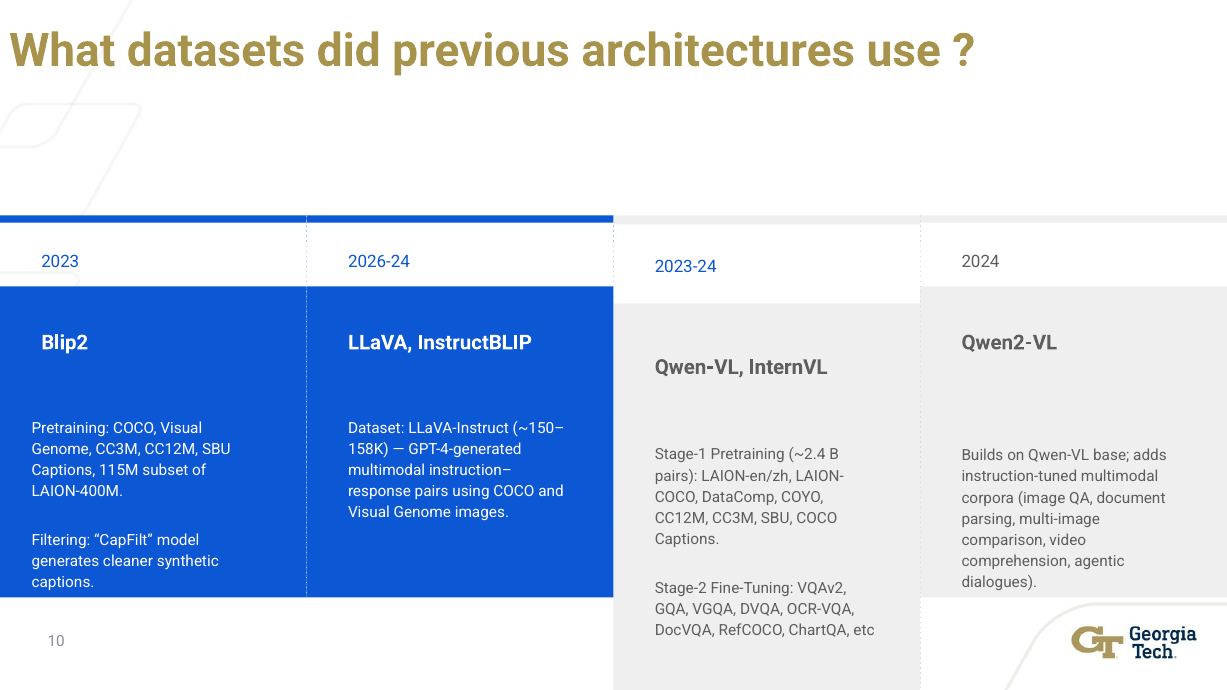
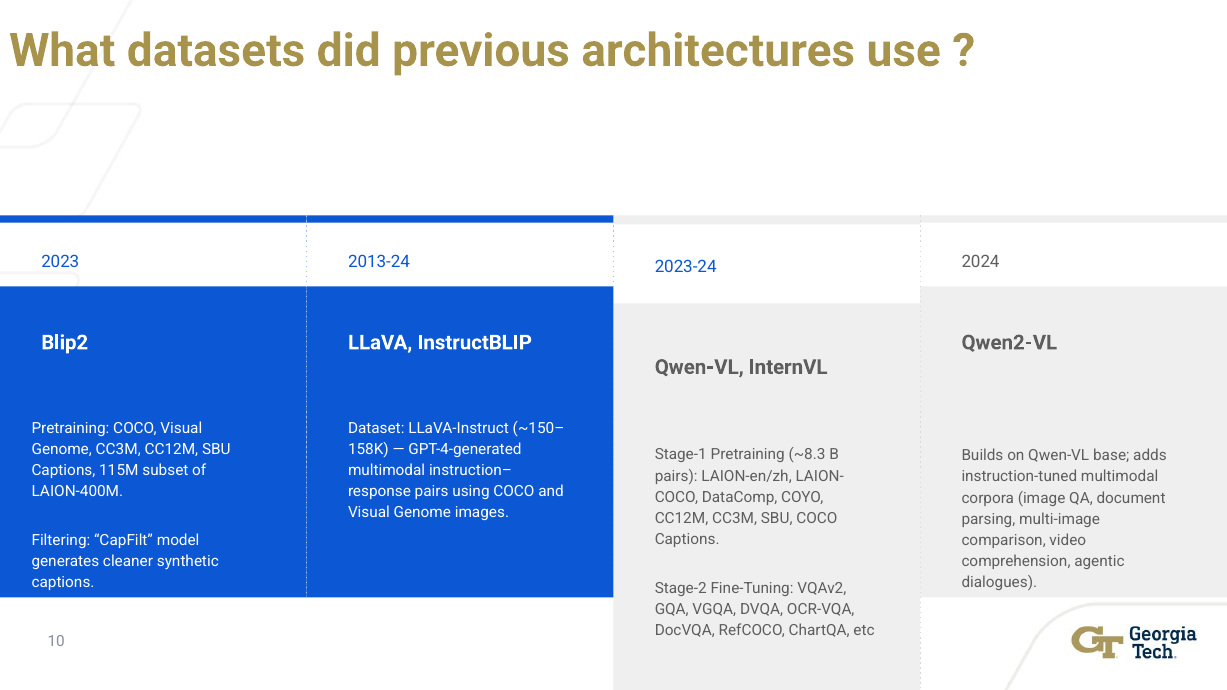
2026-24: 2026-24 -> 2013-24
~2.4: ~2.4 -> ~8.3
